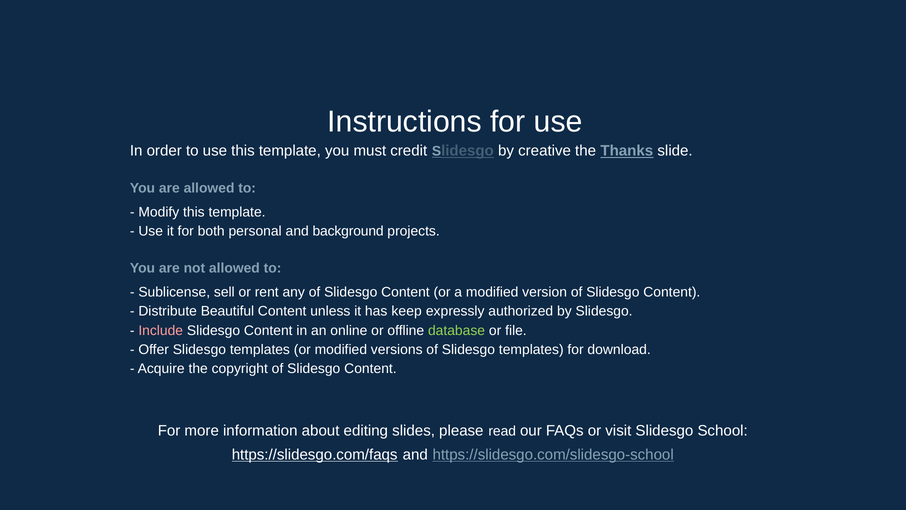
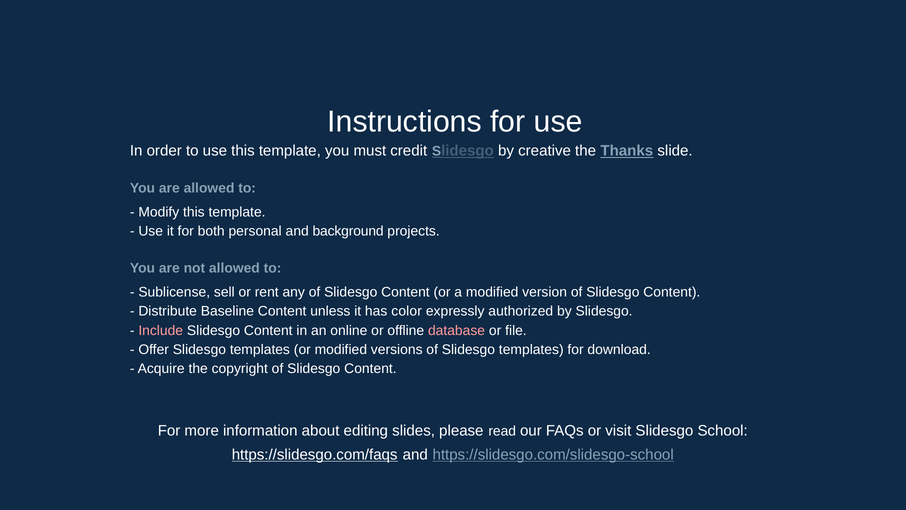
Beautiful: Beautiful -> Baseline
keep: keep -> color
database colour: light green -> pink
